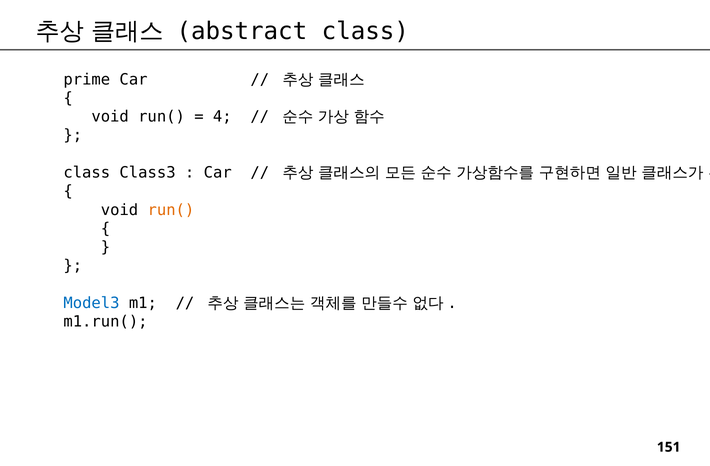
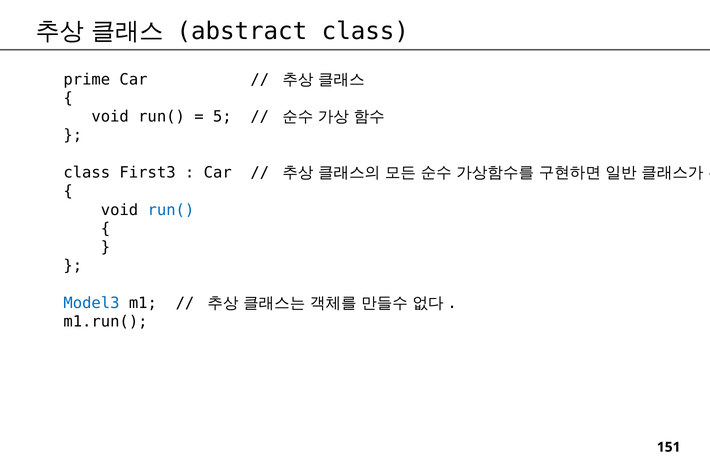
4: 4 -> 5
Class3: Class3 -> First3
run( at (171, 210) colour: orange -> blue
